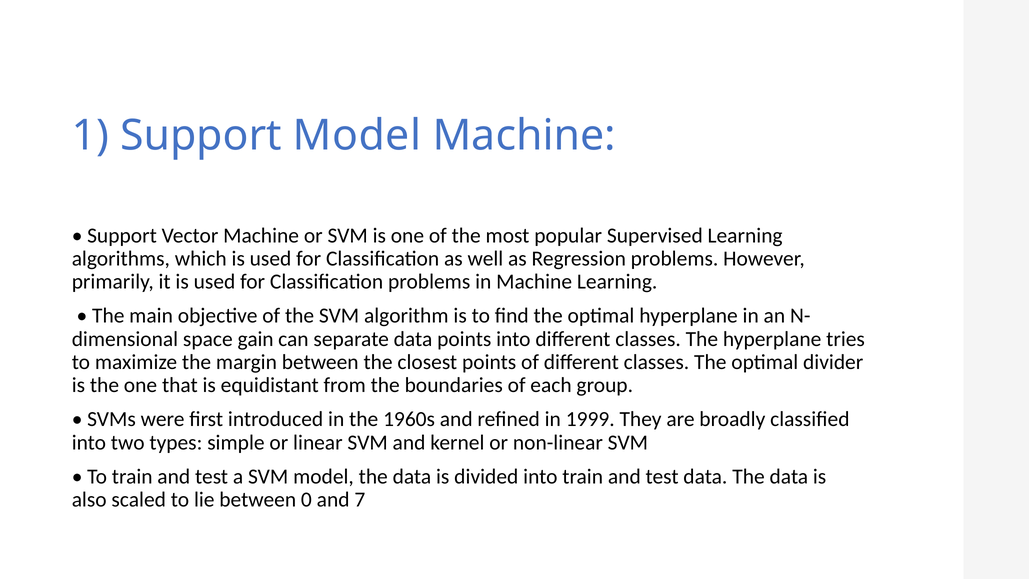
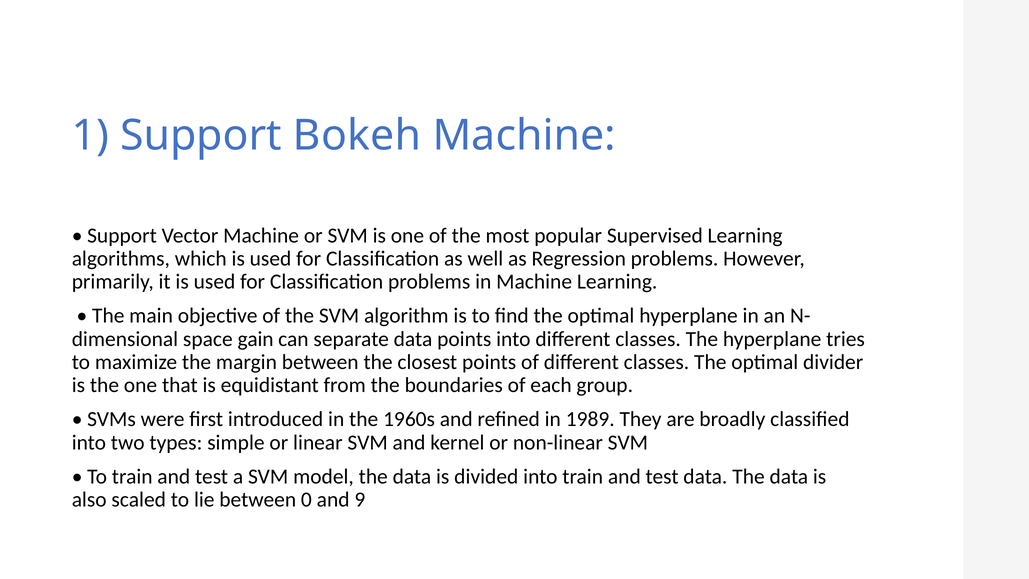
Support Model: Model -> Bokeh
1999: 1999 -> 1989
7: 7 -> 9
